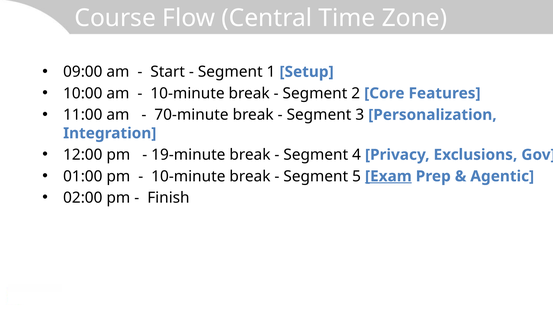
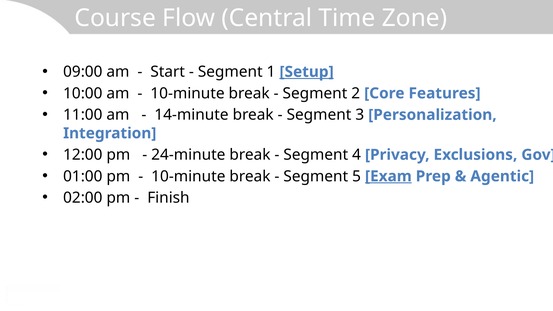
Setup underline: none -> present
70-minute: 70-minute -> 14-minute
19-minute: 19-minute -> 24-minute
